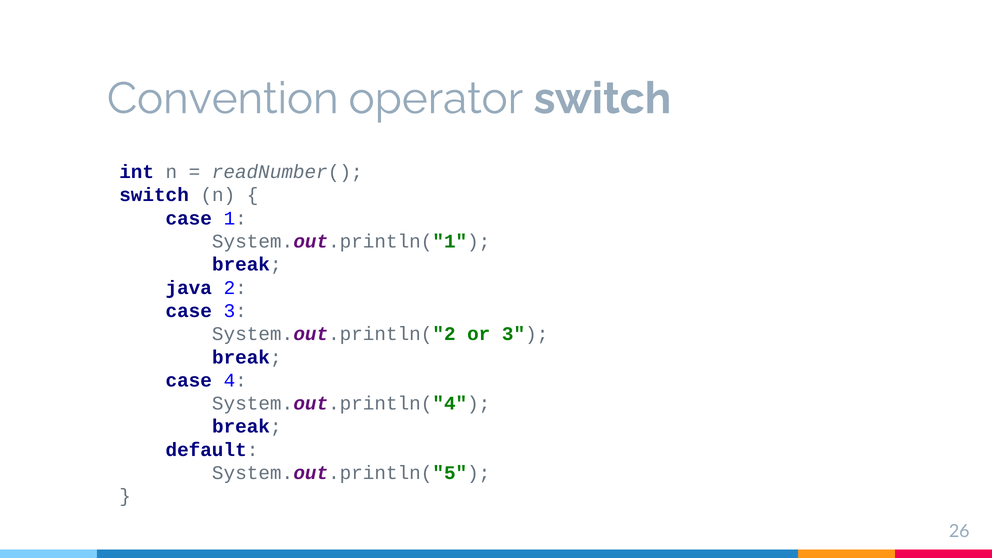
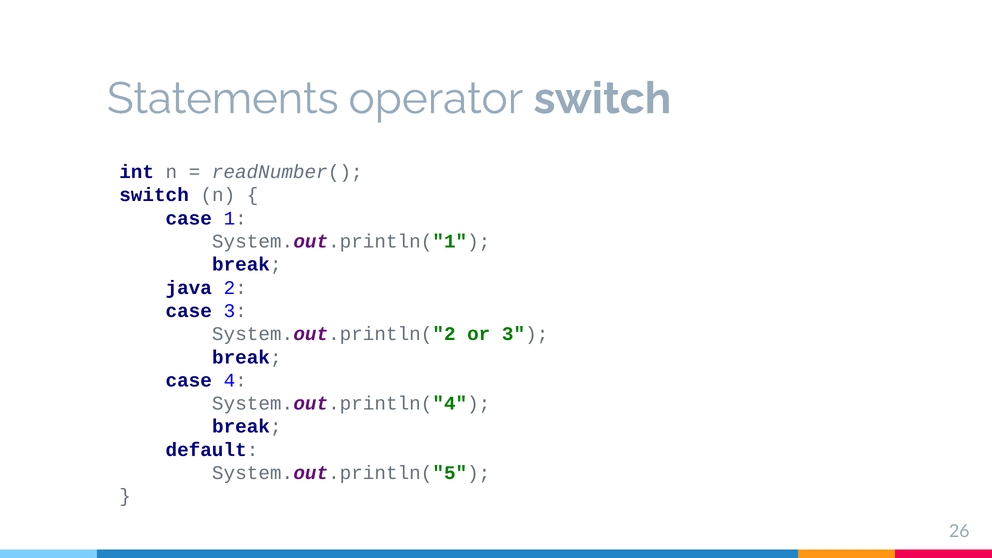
Convention: Convention -> Statements
